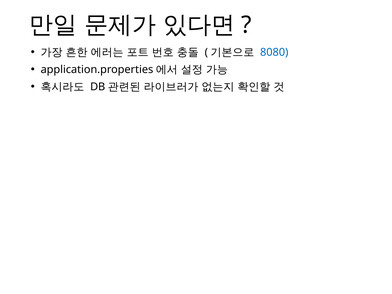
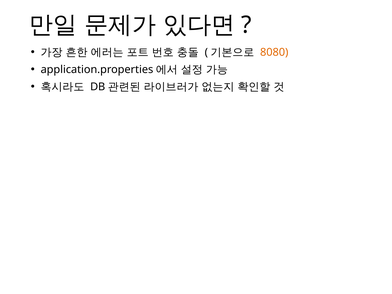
8080 colour: blue -> orange
